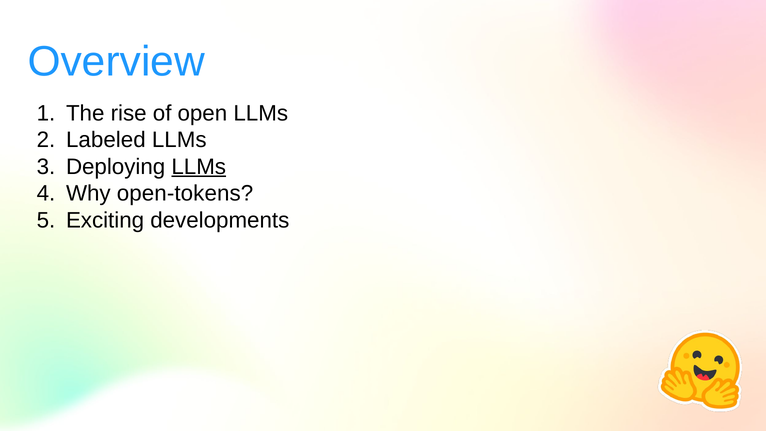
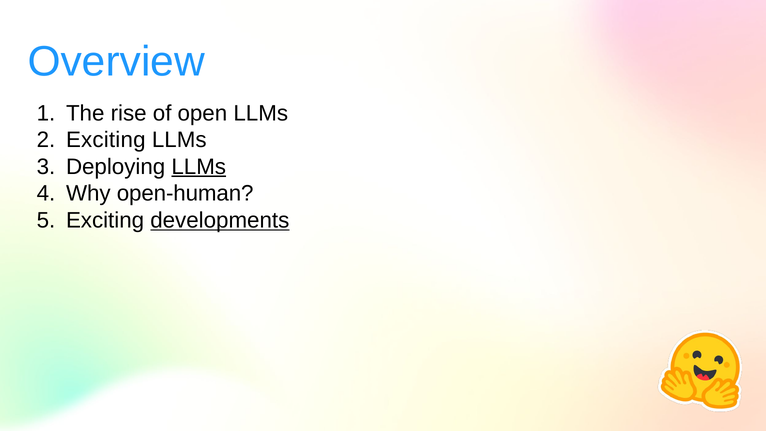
Labeled at (106, 140): Labeled -> Exciting
open-tokens: open-tokens -> open-human
developments underline: none -> present
